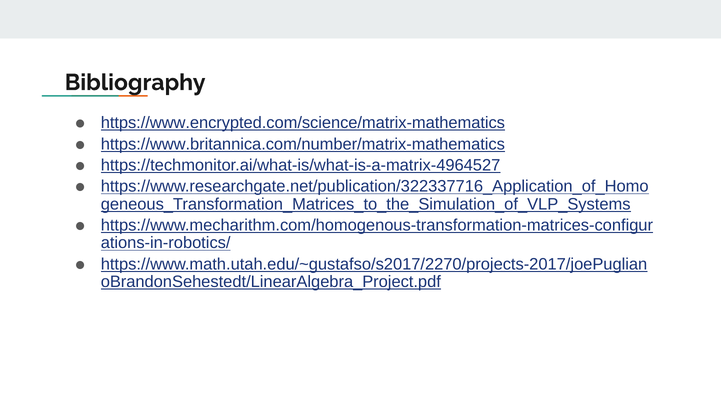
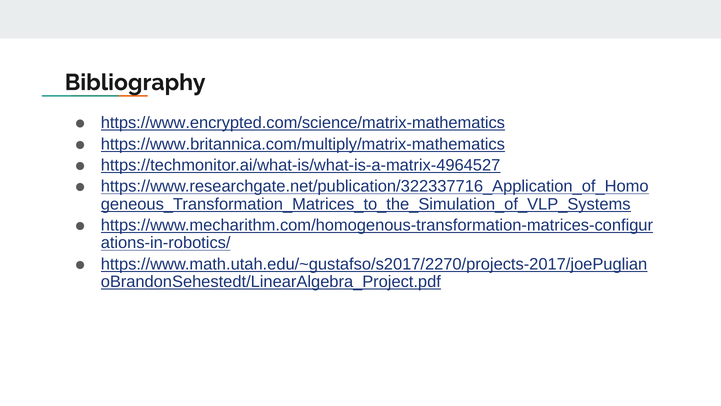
https://www.britannica.com/number/matrix-mathematics: https://www.britannica.com/number/matrix-mathematics -> https://www.britannica.com/multiply/matrix-mathematics
